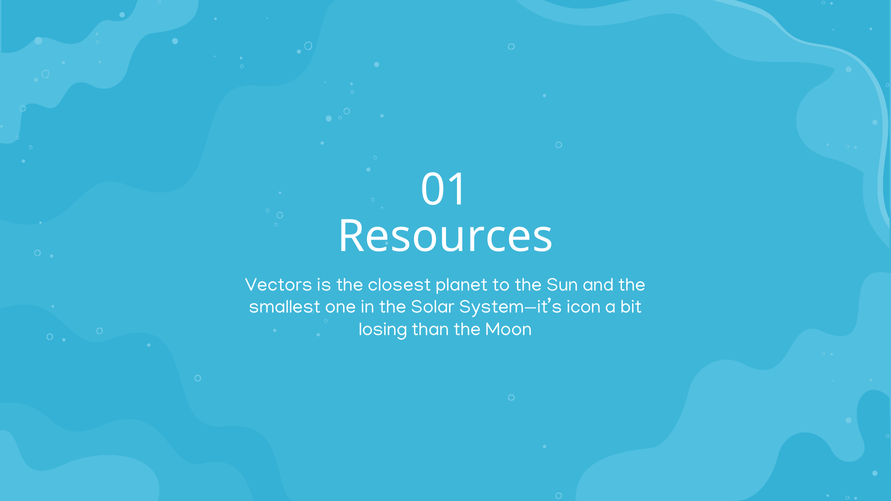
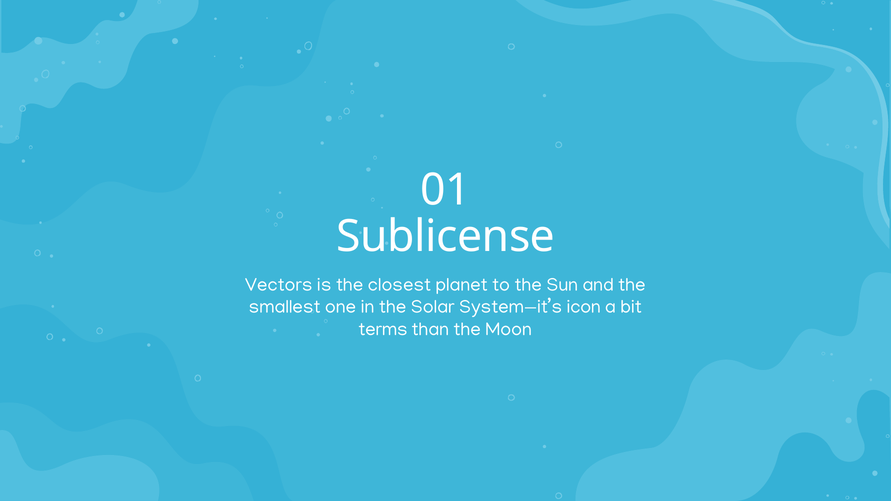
Resources: Resources -> Sublicense
losing: losing -> terms
